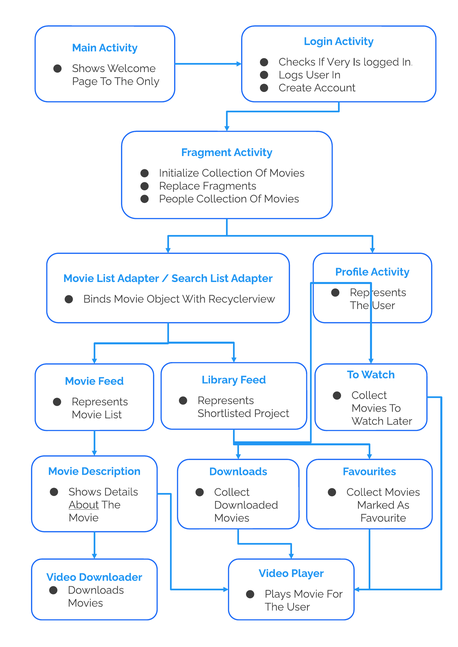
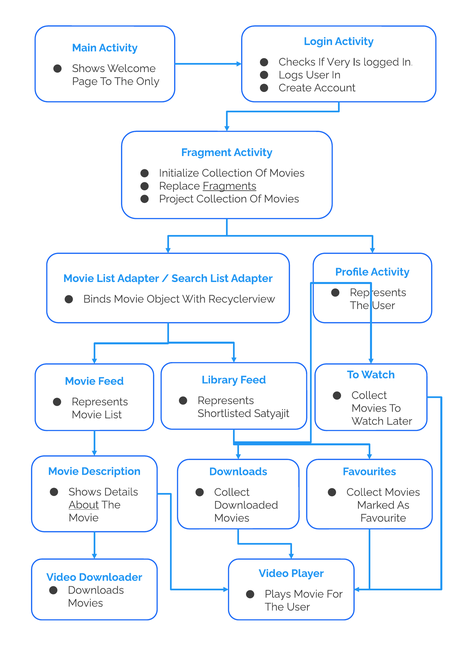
Fragments underline: none -> present
People: People -> Project
Project: Project -> Satyajit
